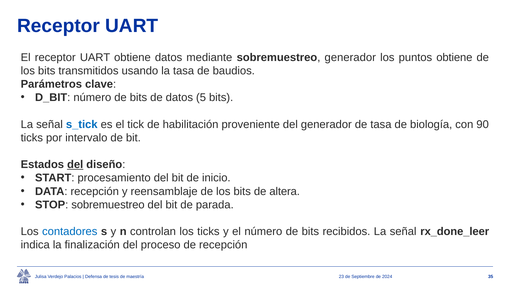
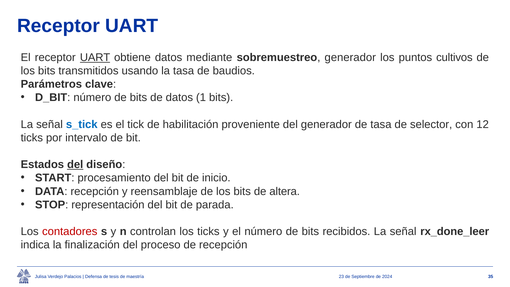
UART at (95, 57) underline: none -> present
puntos obtiene: obtiene -> cultivos
5: 5 -> 1
biología: biología -> selector
90: 90 -> 12
STOP sobremuestreo: sobremuestreo -> representación
contadores colour: blue -> red
